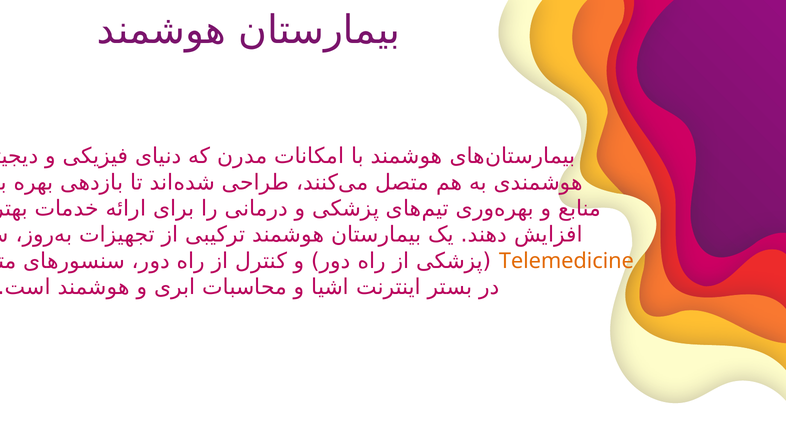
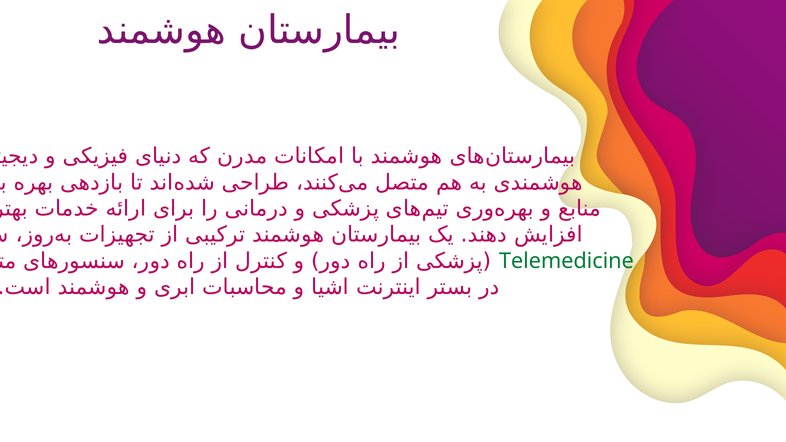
Telemedicine colour: orange -> green
